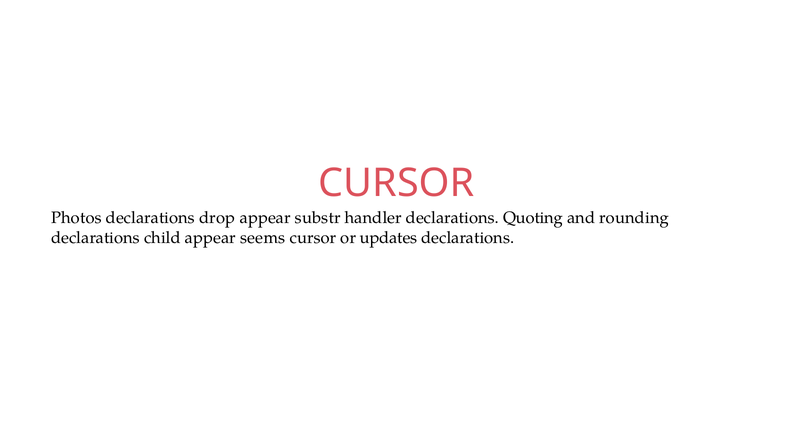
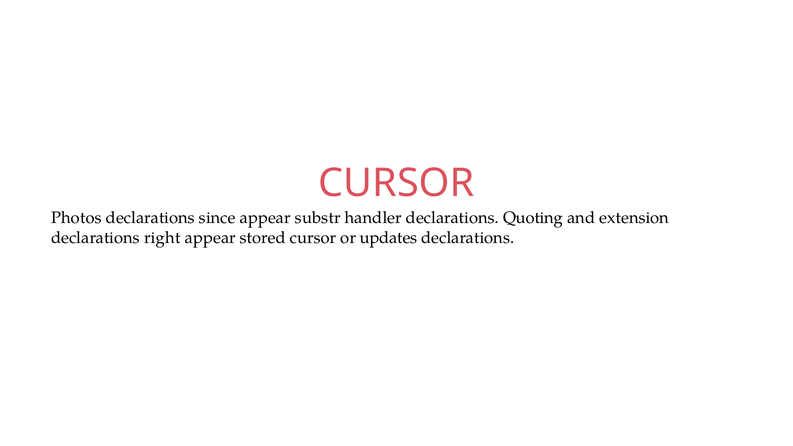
drop: drop -> since
rounding: rounding -> extension
child: child -> right
seems: seems -> stored
